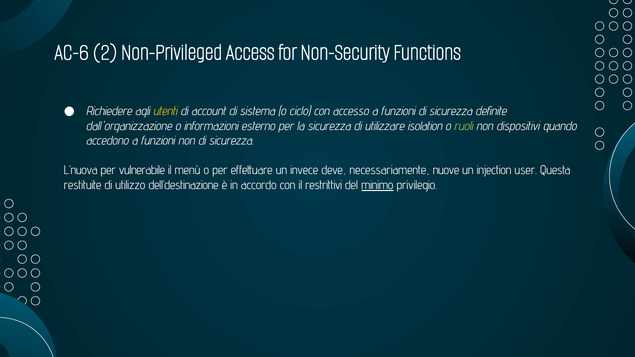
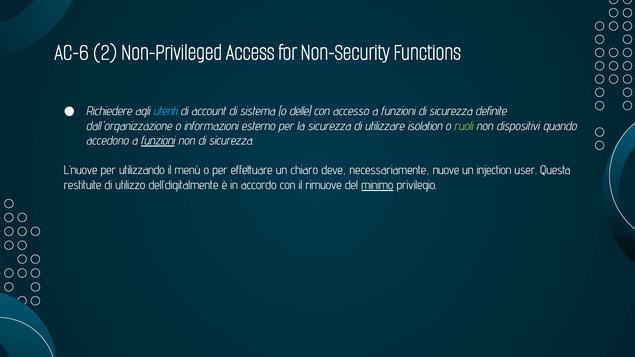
utenti colour: yellow -> light blue
ciclo: ciclo -> delle
funzioni at (158, 141) underline: none -> present
L’nuova: L’nuova -> L’nuove
vulnerabile: vulnerabile -> utilizzando
invece: invece -> chiaro
dell’destinazione: dell’destinazione -> dell’digitalmente
restrittivi: restrittivi -> rimuove
